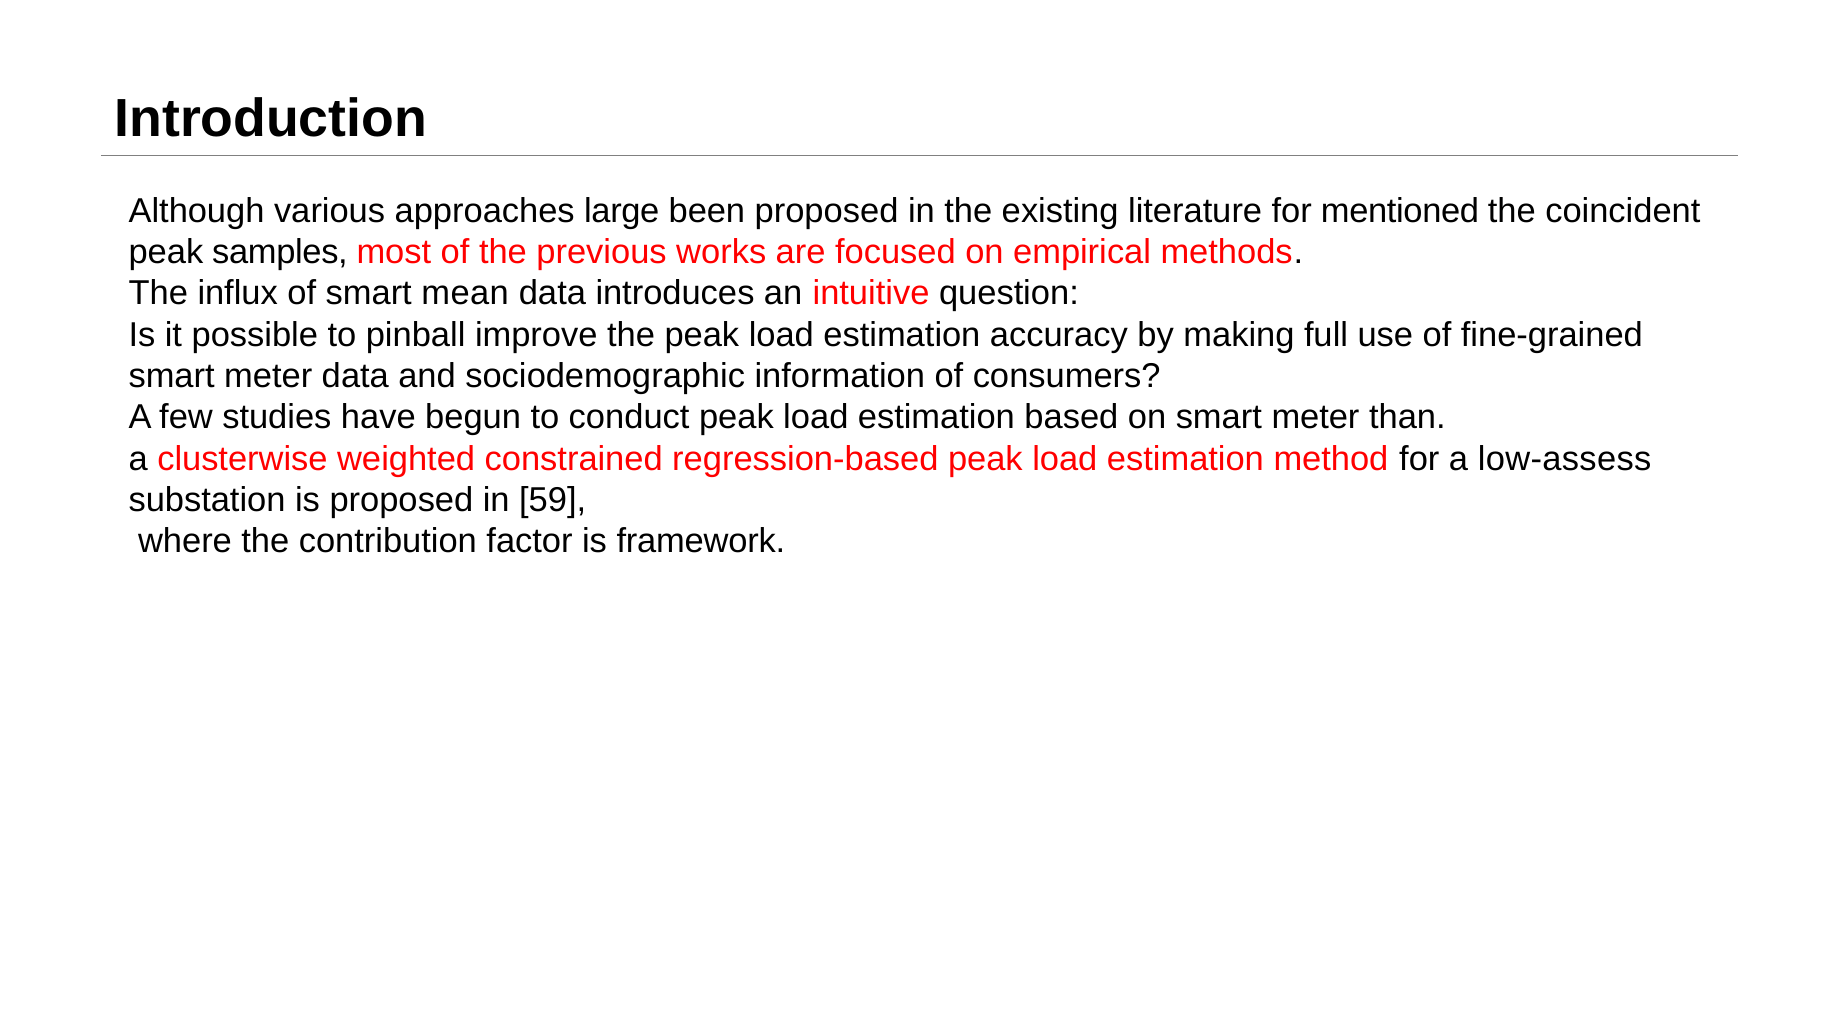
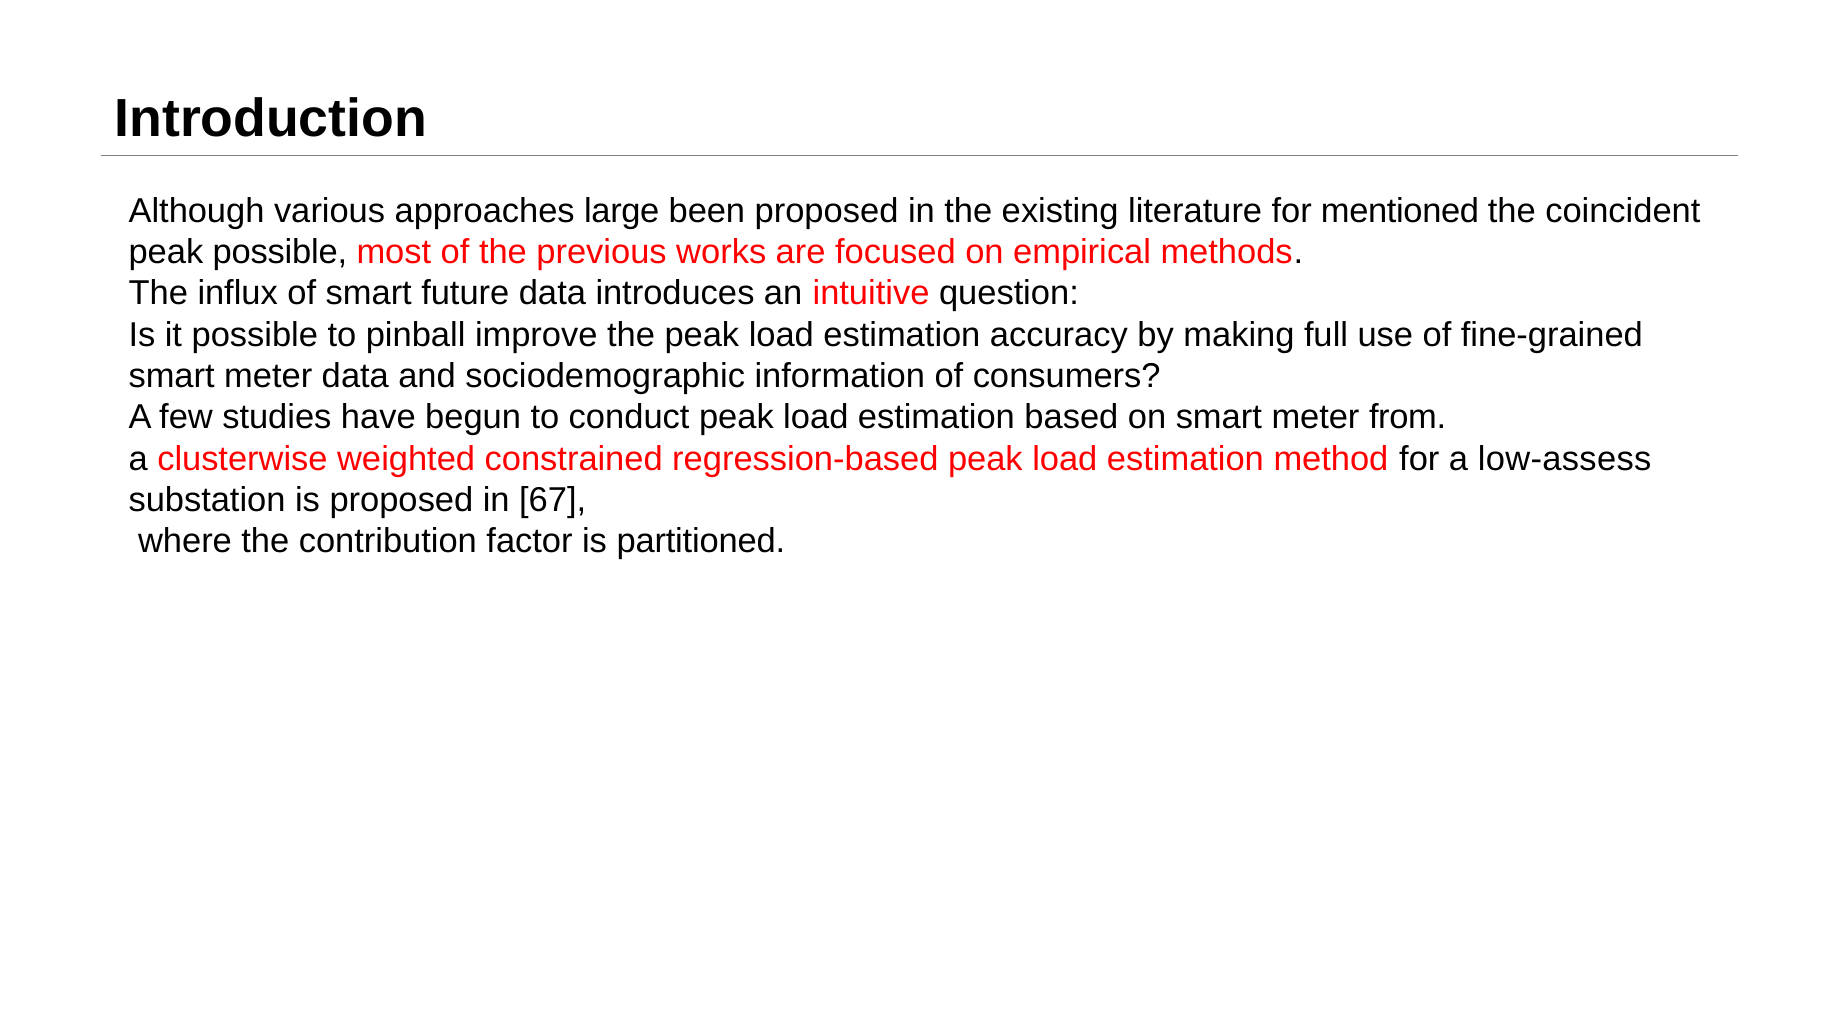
peak samples: samples -> possible
mean: mean -> future
than: than -> from
59: 59 -> 67
framework: framework -> partitioned
